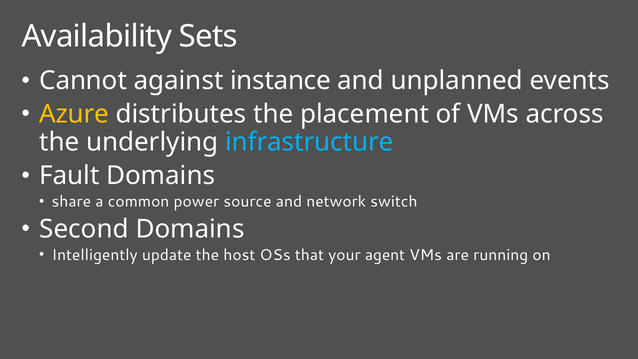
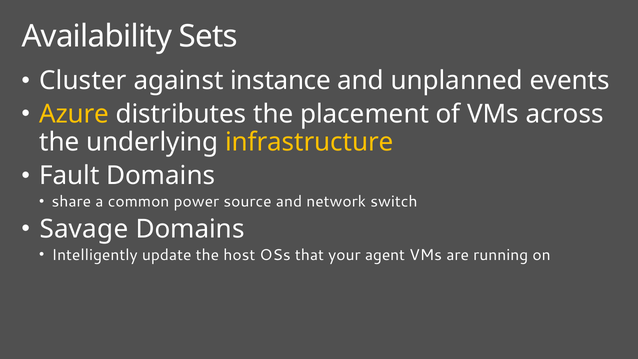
Cannot: Cannot -> Cluster
infrastructure colour: light blue -> yellow
Second: Second -> Savage
